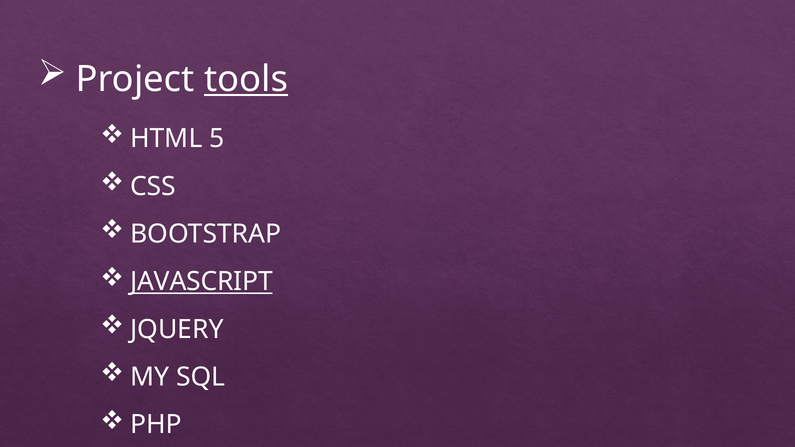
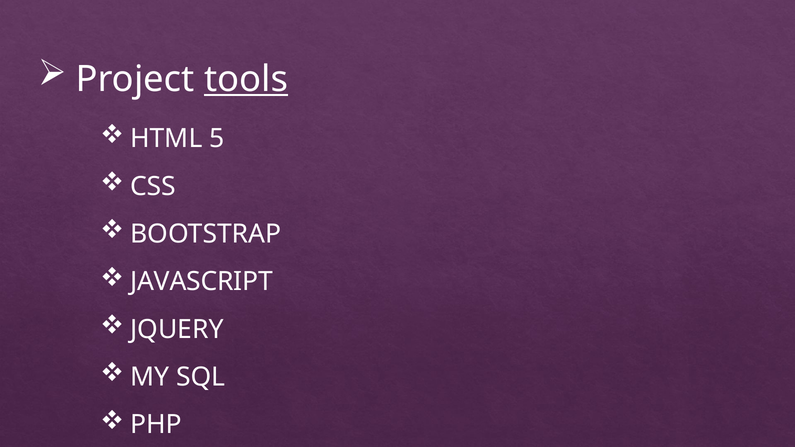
JAVASCRIPT underline: present -> none
